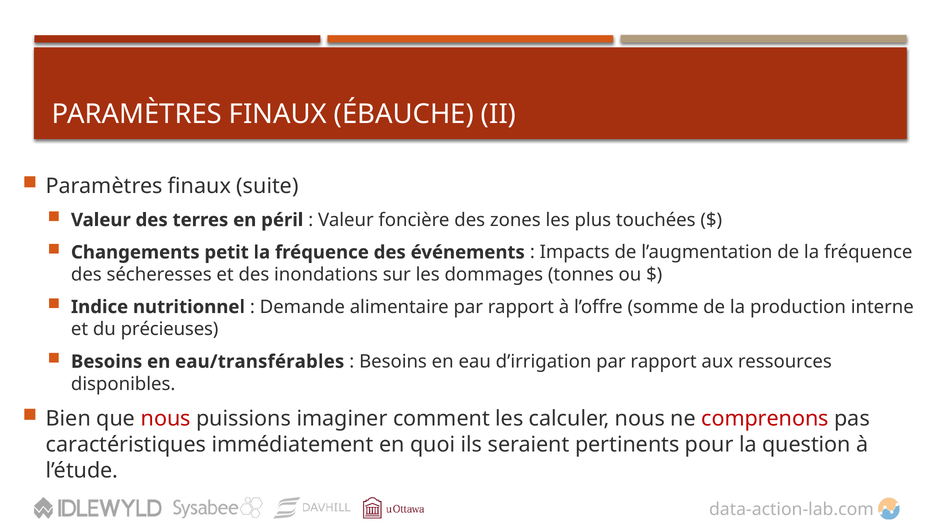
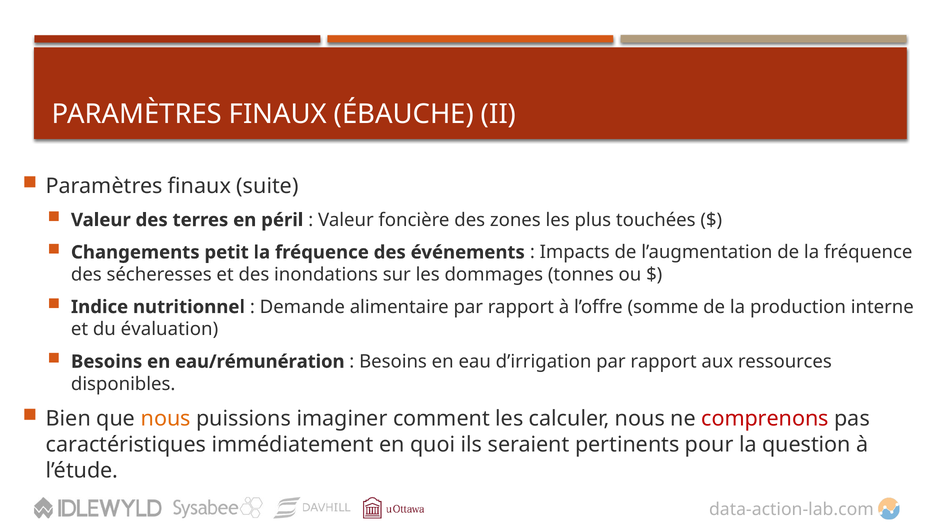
précieuses: précieuses -> évaluation
eau/transférables: eau/transférables -> eau/rémunération
nous at (166, 419) colour: red -> orange
